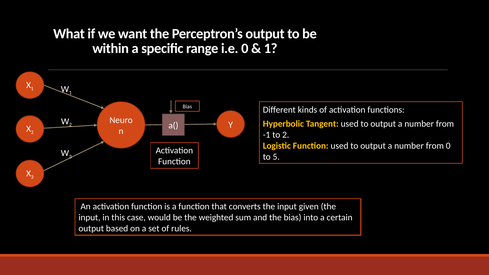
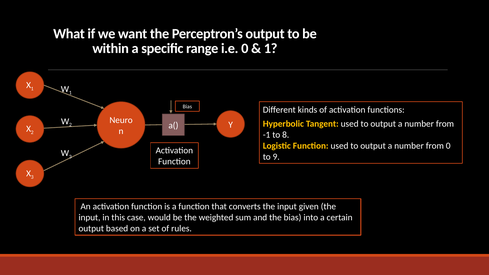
to 2: 2 -> 8
5: 5 -> 9
